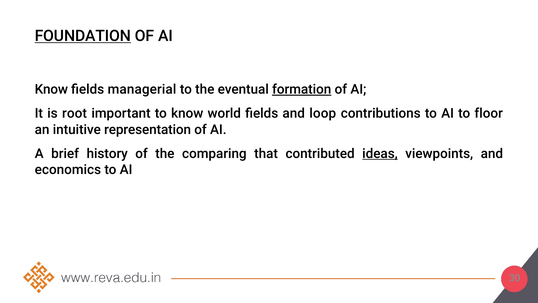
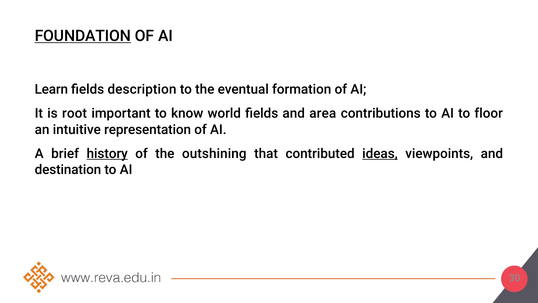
Know at (51, 89): Know -> Learn
managerial: managerial -> description
formation underline: present -> none
loop: loop -> area
history underline: none -> present
comparing: comparing -> outshining
economics: economics -> destination
